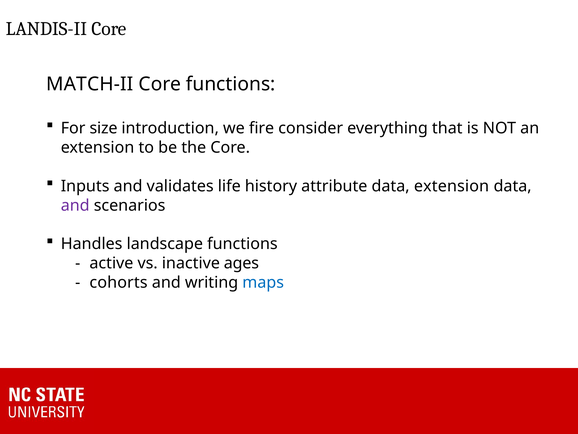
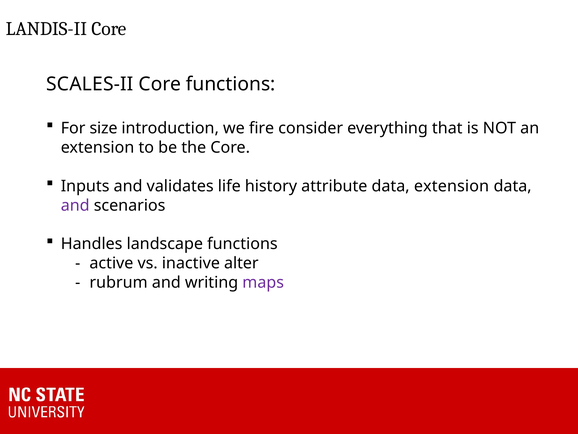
MATCH-II: MATCH-II -> SCALES-II
ages: ages -> alter
cohorts: cohorts -> rubrum
maps colour: blue -> purple
